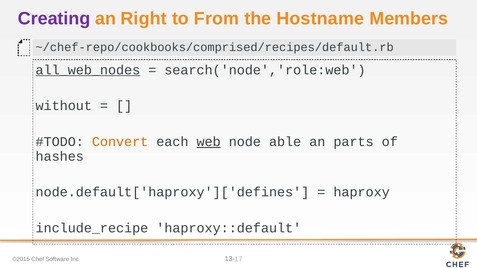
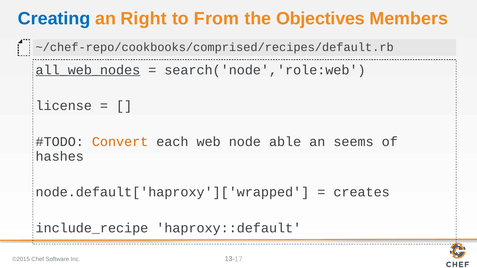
Creating colour: purple -> blue
Hostname: Hostname -> Objectives
without: without -> license
web underline: present -> none
parts: parts -> seems
node.default['haproxy']['defines: node.default['haproxy']['defines -> node.default['haproxy']['wrapped
haproxy: haproxy -> creates
